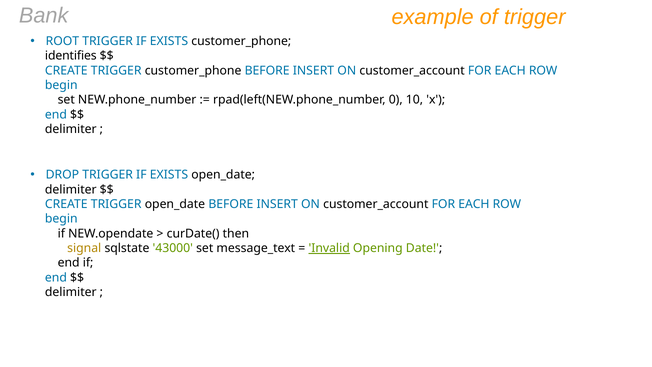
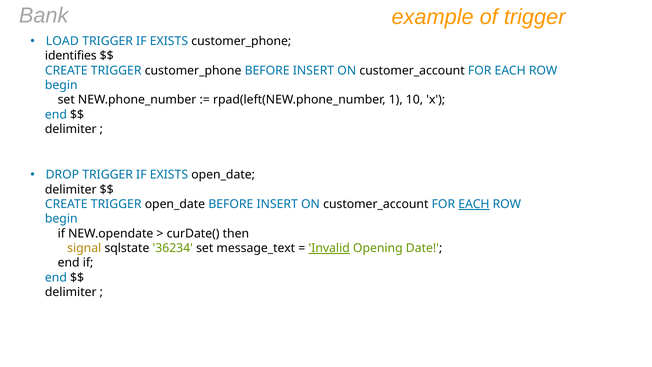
ROOT: ROOT -> LOAD
0: 0 -> 1
EACH at (474, 204) underline: none -> present
43000: 43000 -> 36234
